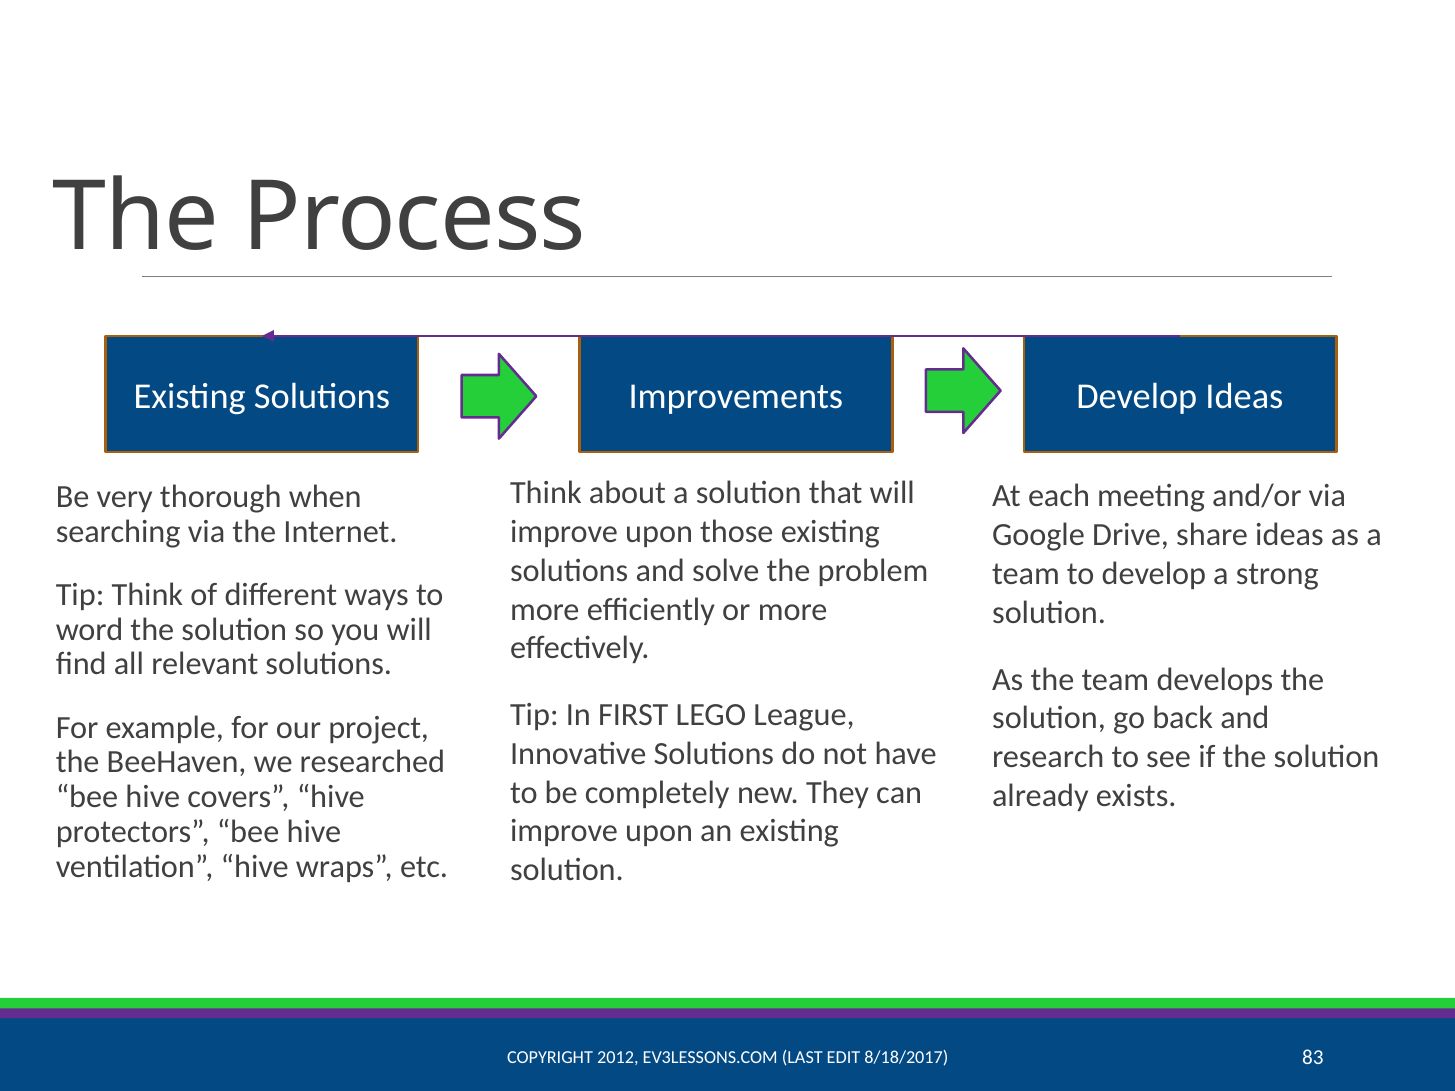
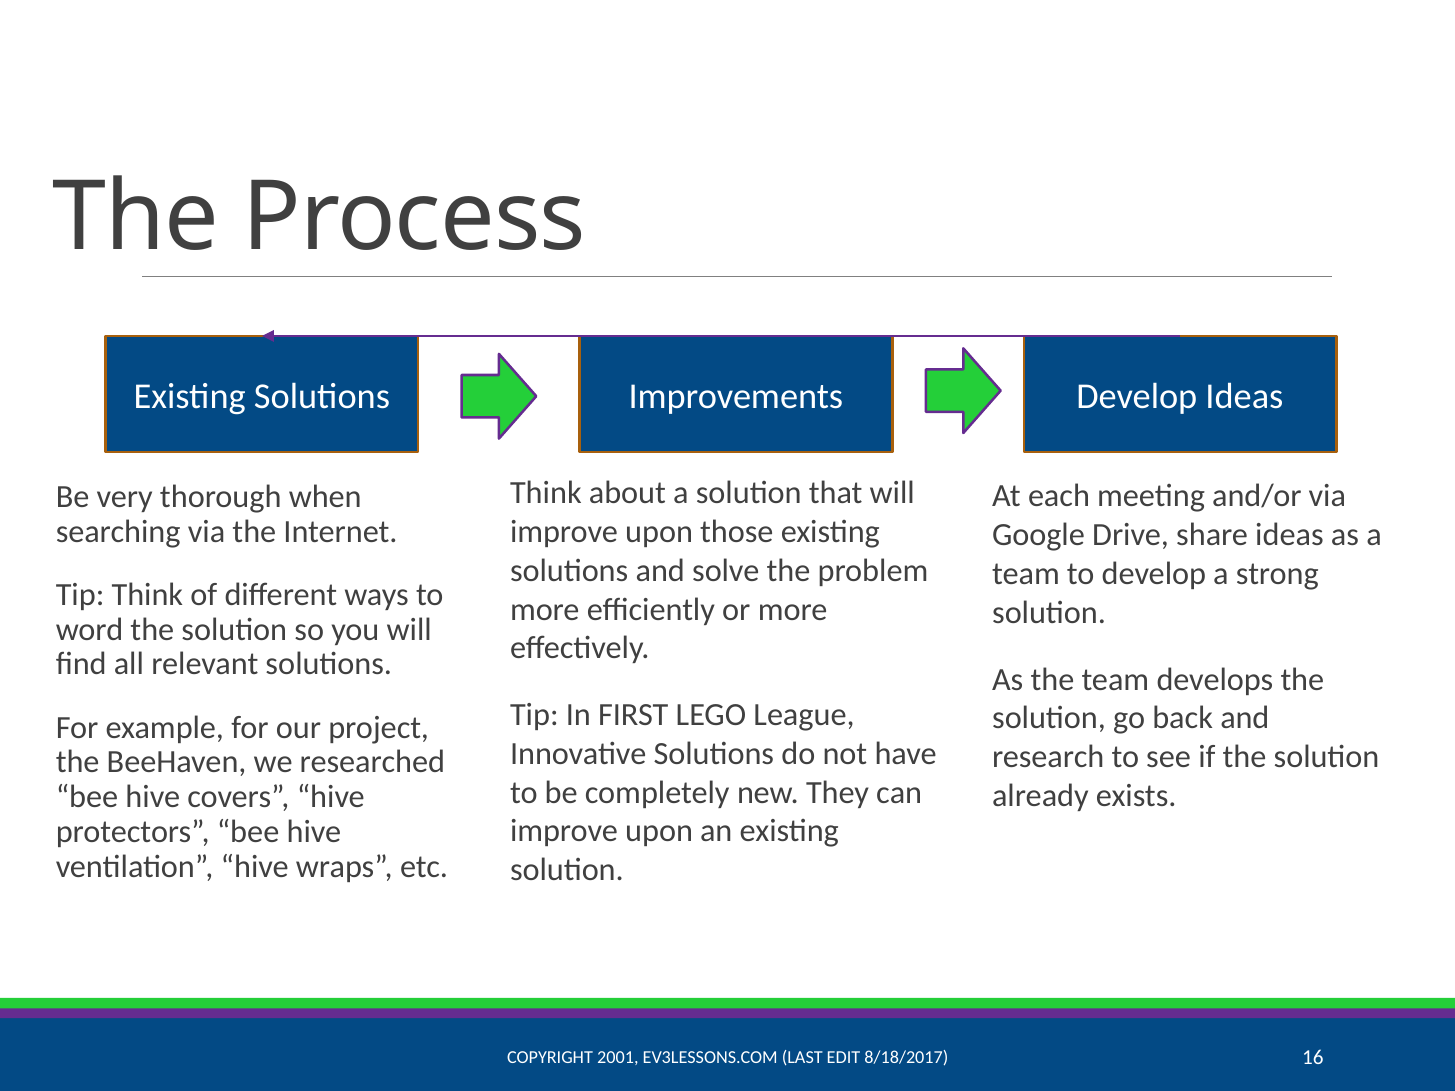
2012: 2012 -> 2001
83: 83 -> 16
